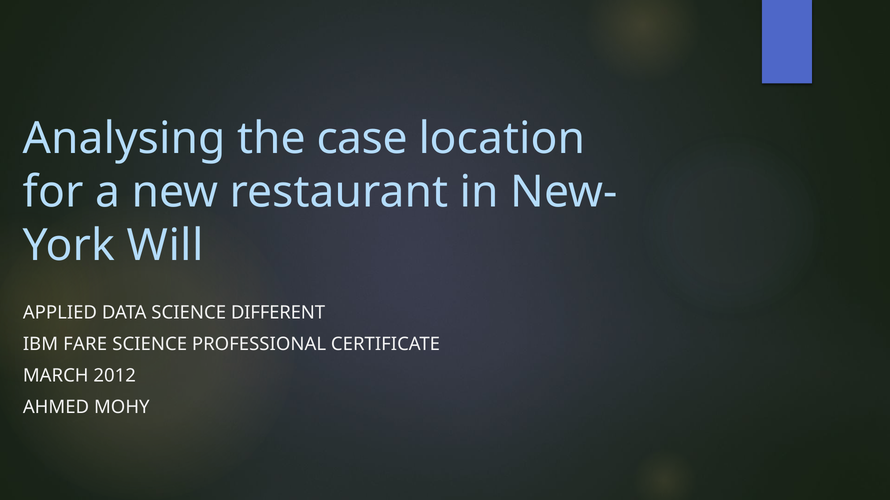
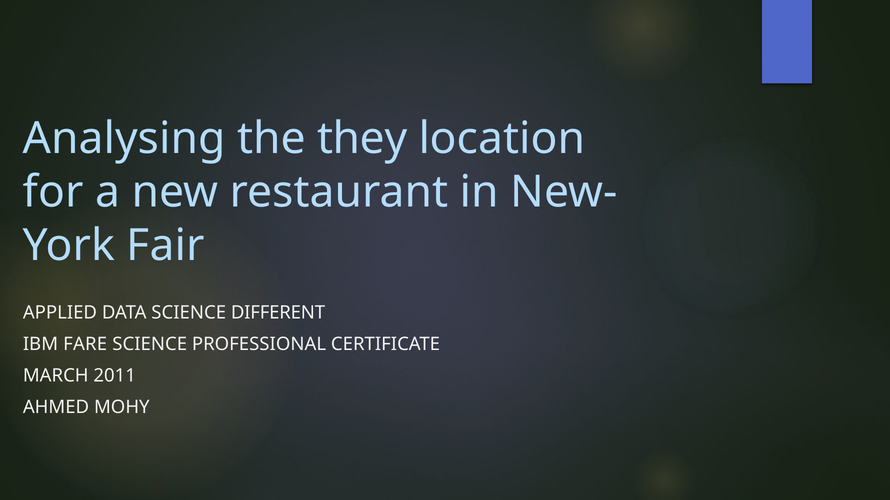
case: case -> they
Will: Will -> Fair
2012: 2012 -> 2011
